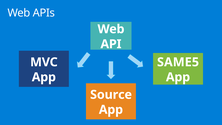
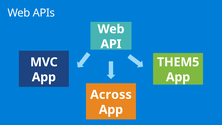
SAME5: SAME5 -> THEM5
Source: Source -> Across
